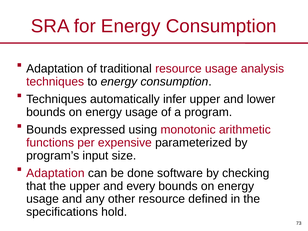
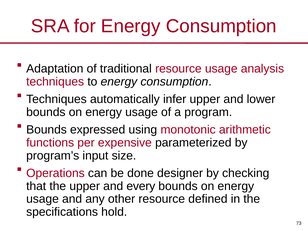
Adaptation at (55, 173): Adaptation -> Operations
software: software -> designer
